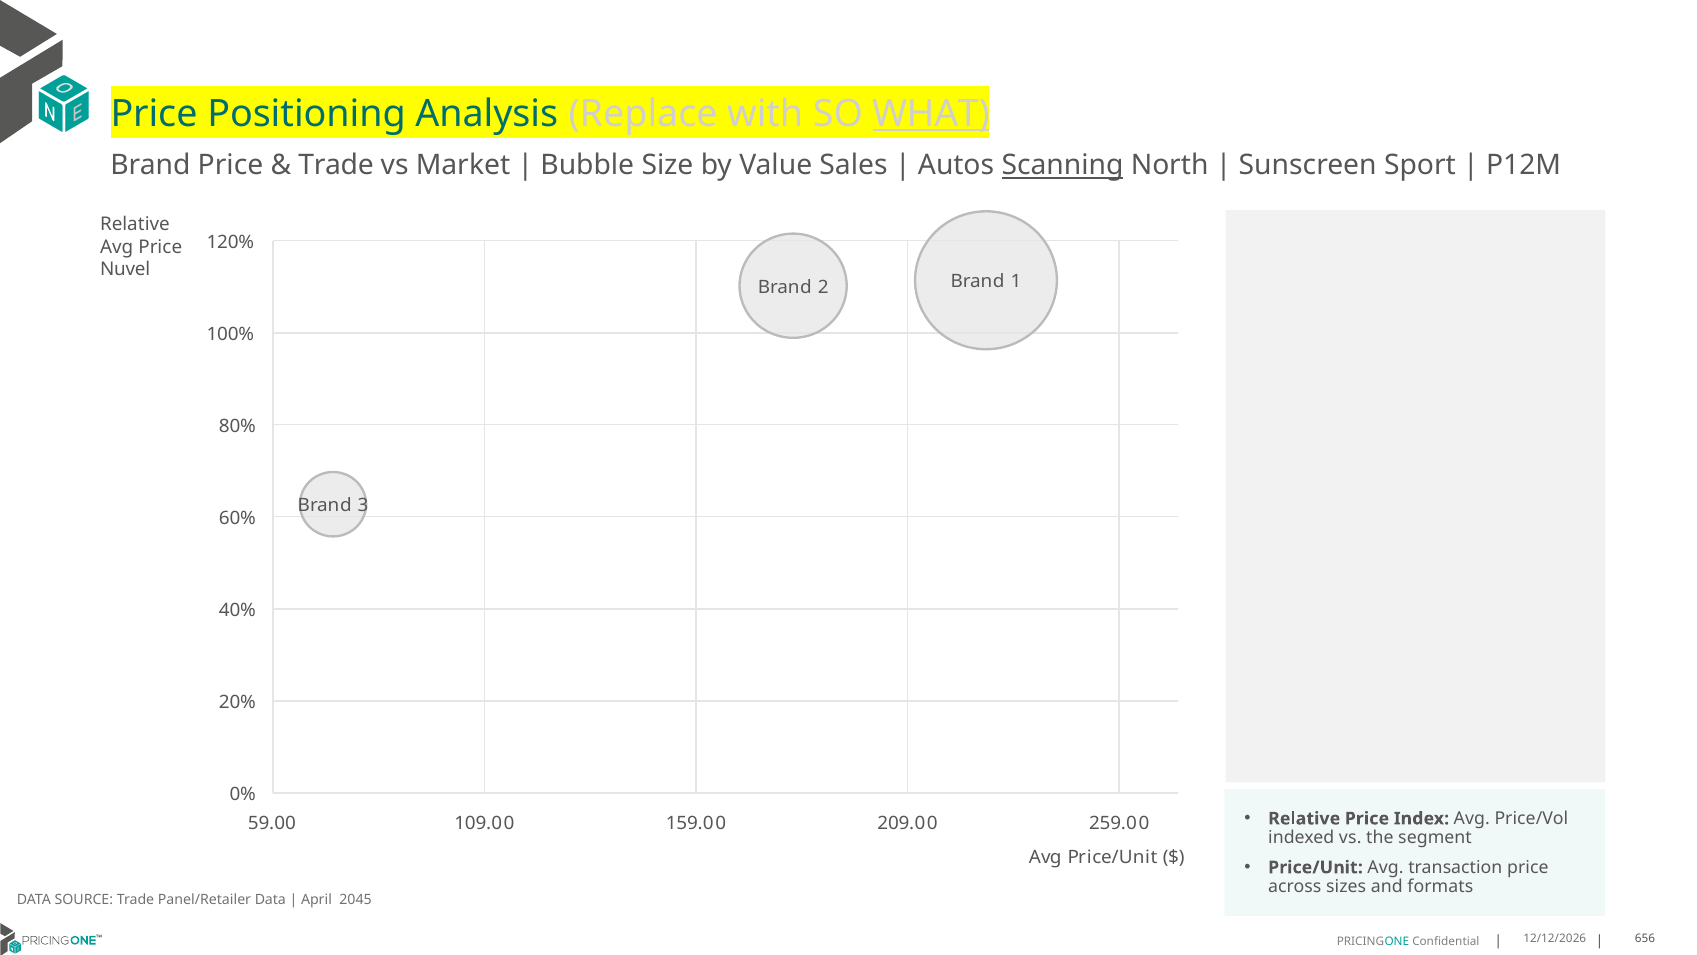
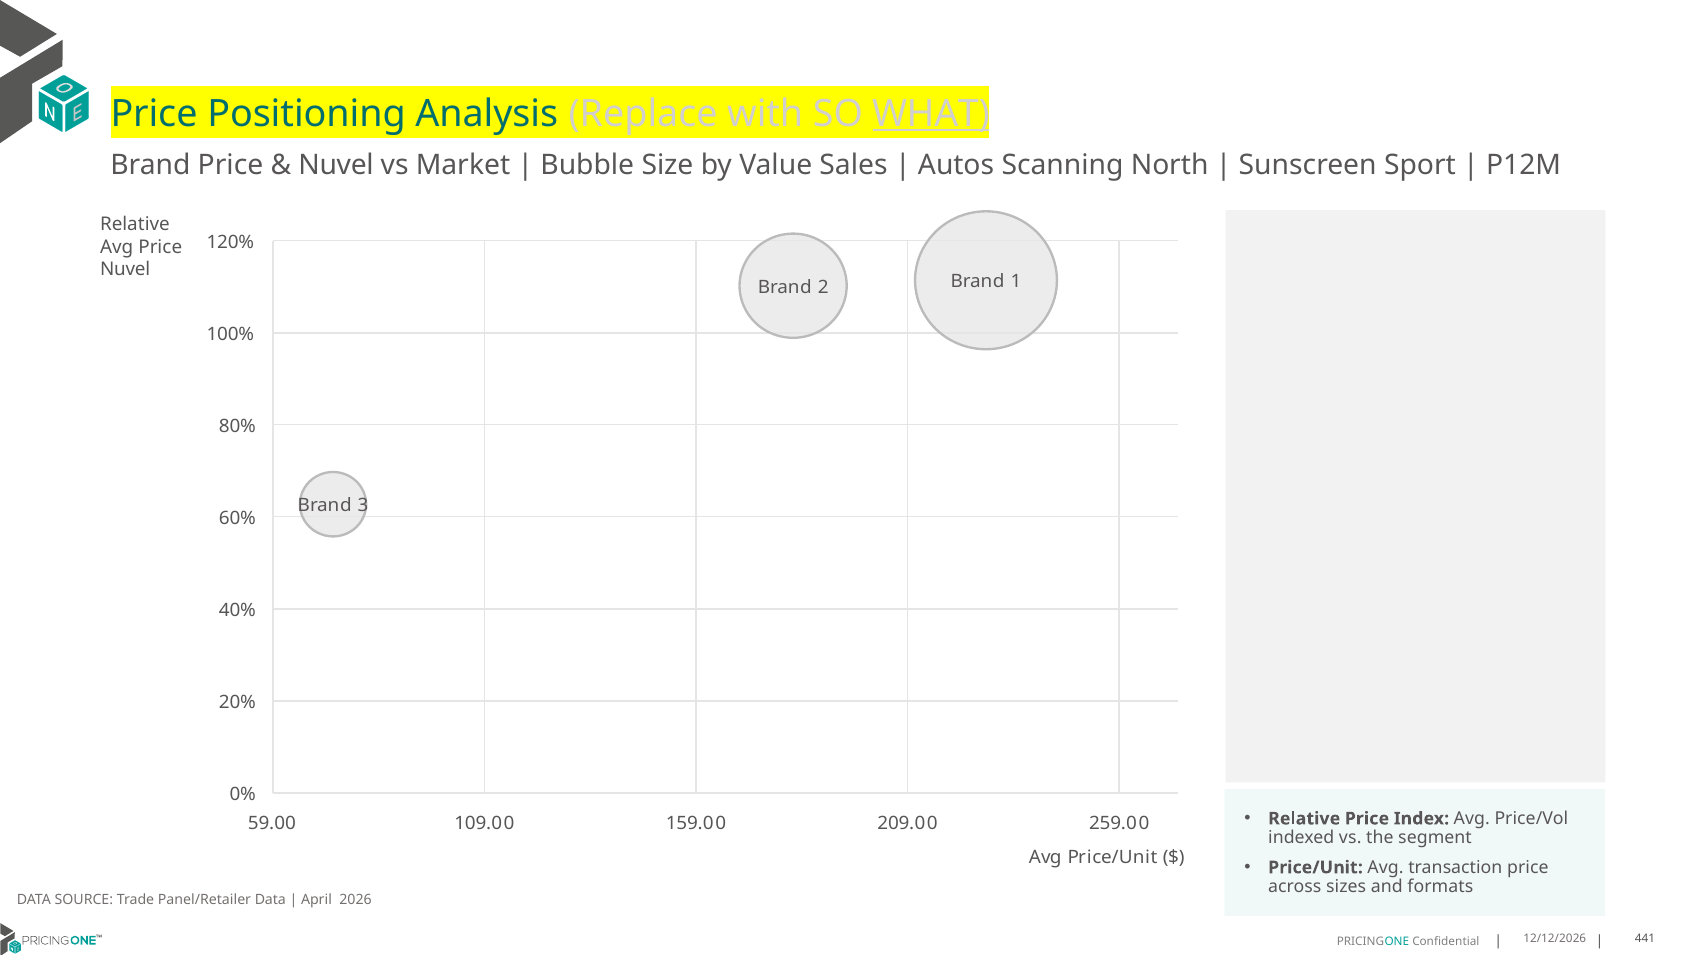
Trade at (336, 165): Trade -> Nuvel
Scanning underline: present -> none
2045: 2045 -> 2026
656: 656 -> 441
